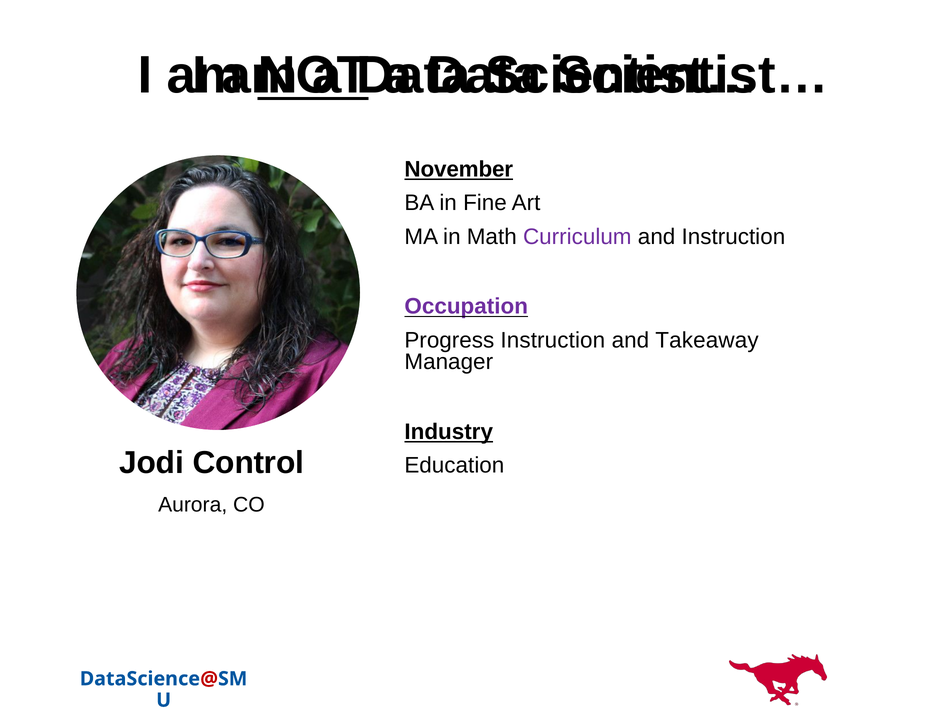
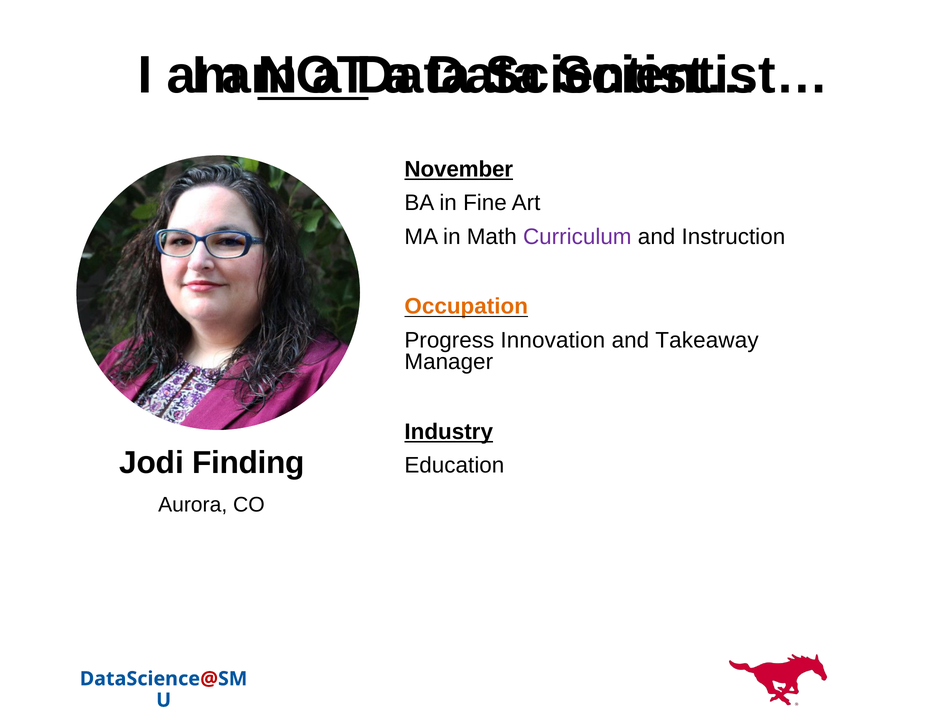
Occupation colour: purple -> orange
Progress Instruction: Instruction -> Innovation
Control: Control -> Finding
